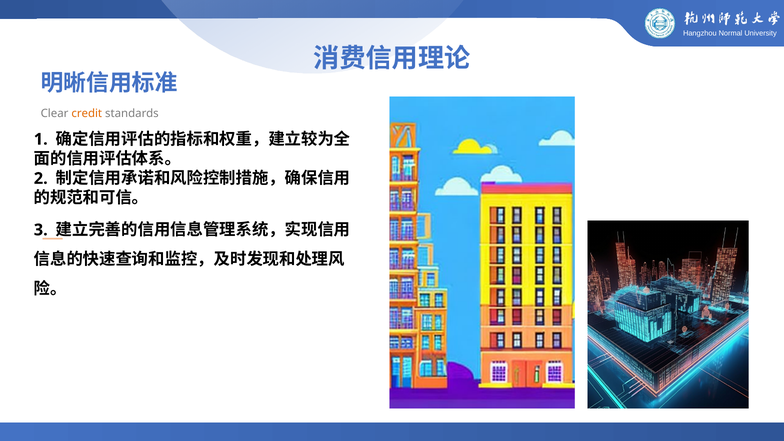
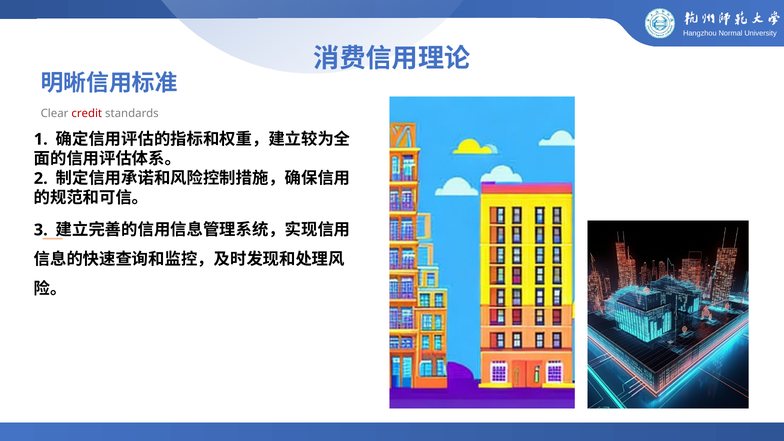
credit colour: orange -> red
